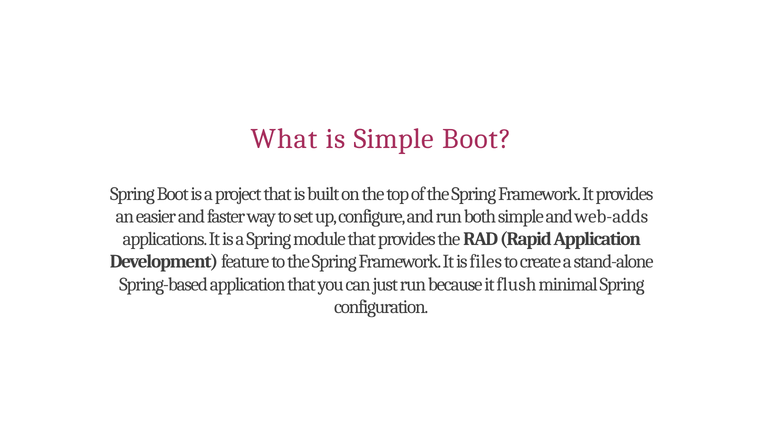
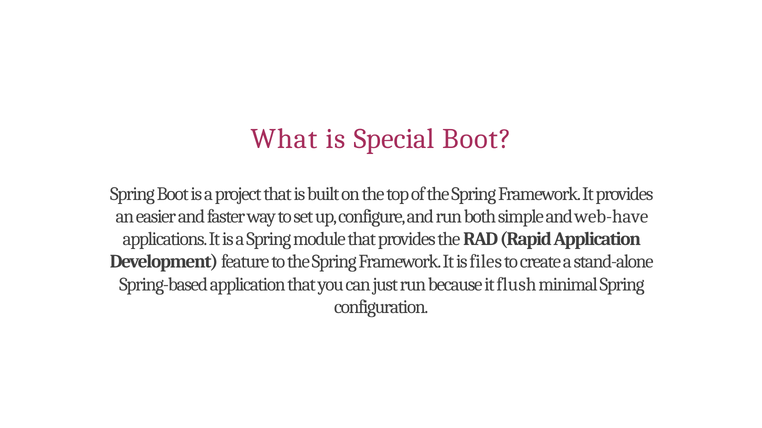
is Simple: Simple -> Special
web-adds: web-adds -> web-have
